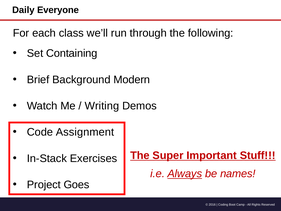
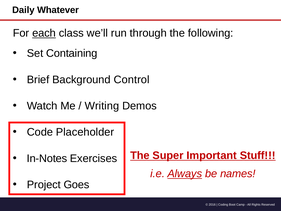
Everyone: Everyone -> Whatever
each underline: none -> present
Modern: Modern -> Control
Assignment: Assignment -> Placeholder
In-Stack: In-Stack -> In-Notes
